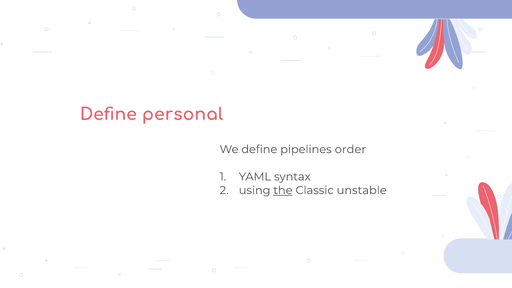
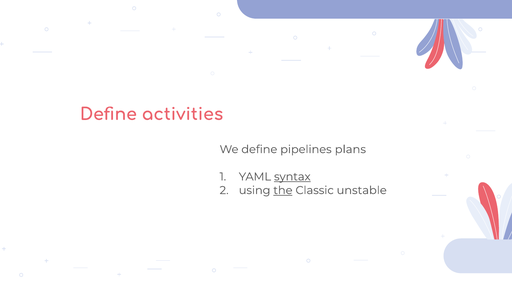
personal: personal -> activities
order: order -> plans
syntax underline: none -> present
